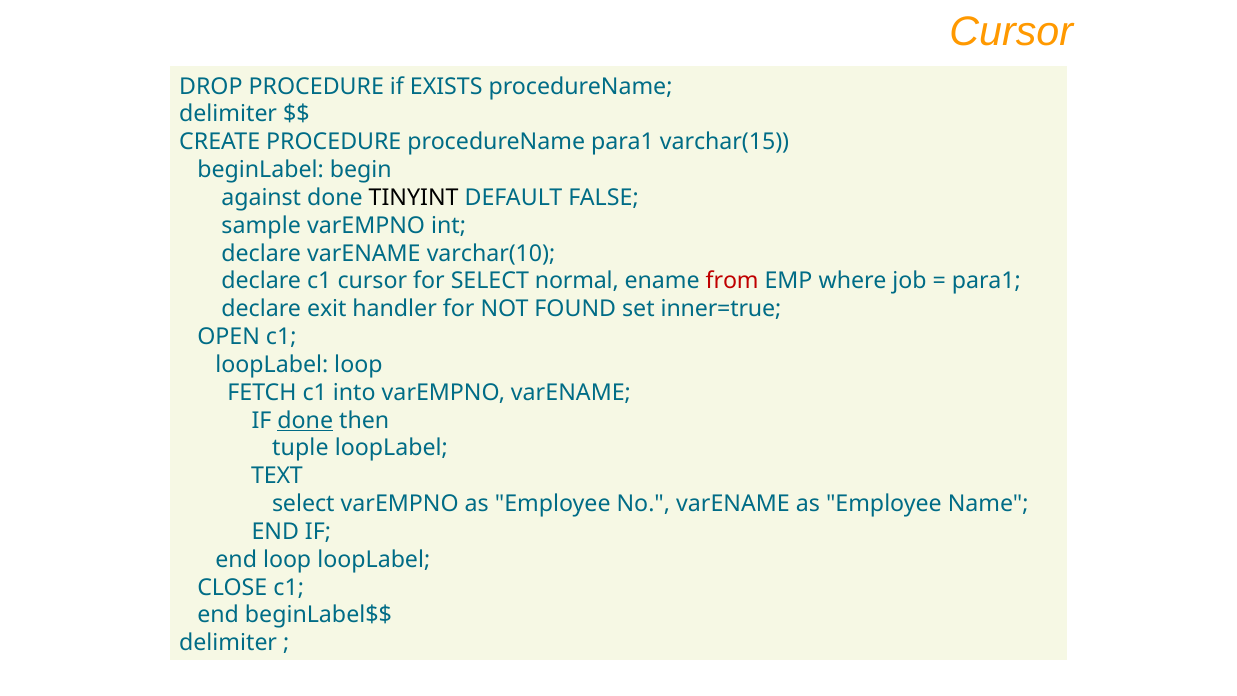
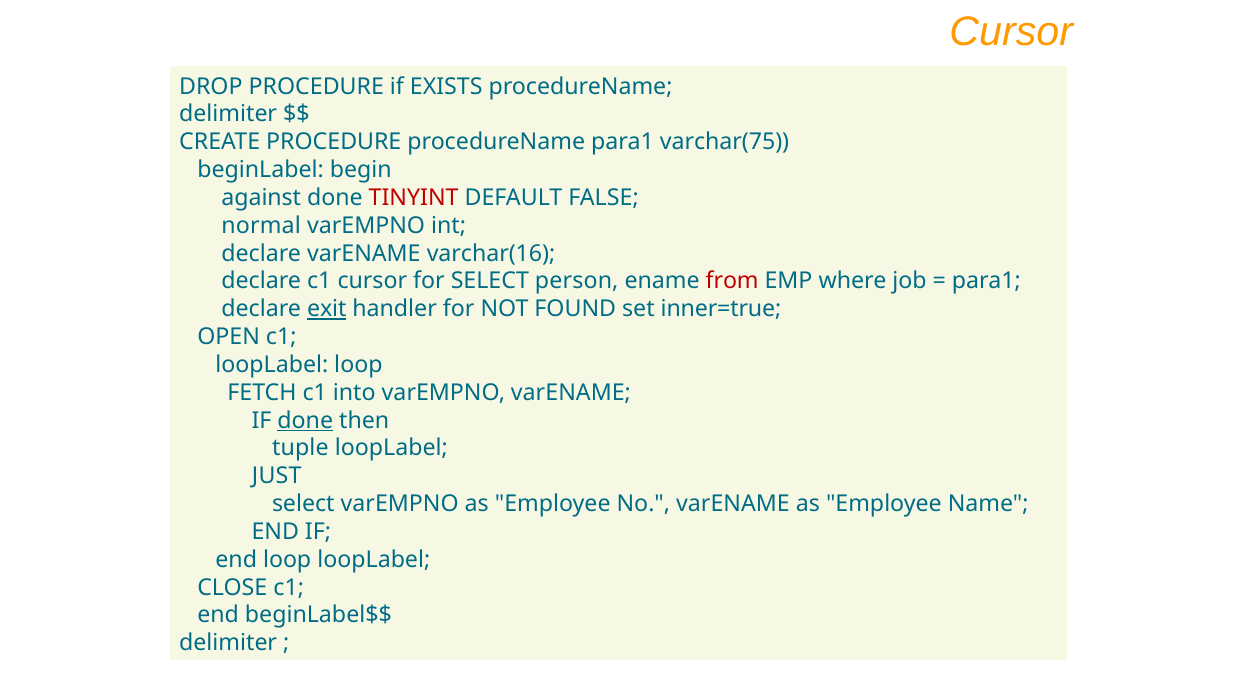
varchar(15: varchar(15 -> varchar(75
TINYINT colour: black -> red
sample: sample -> normal
varchar(10: varchar(10 -> varchar(16
normal: normal -> person
exit underline: none -> present
TEXT: TEXT -> JUST
